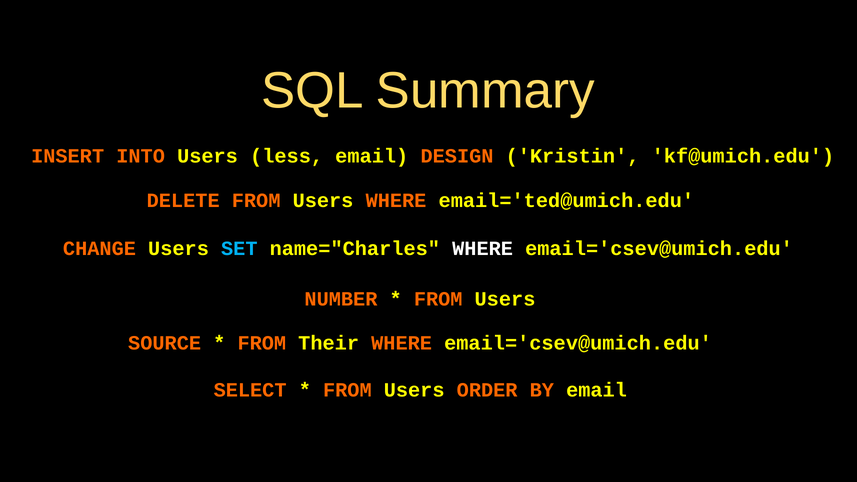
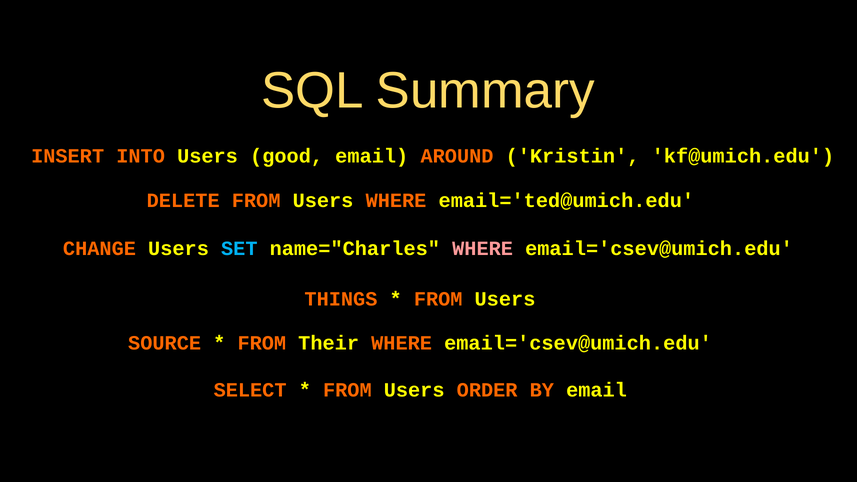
less: less -> good
DESIGN: DESIGN -> AROUND
WHERE at (483, 249) colour: white -> pink
NUMBER: NUMBER -> THINGS
